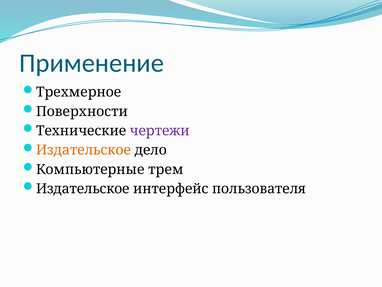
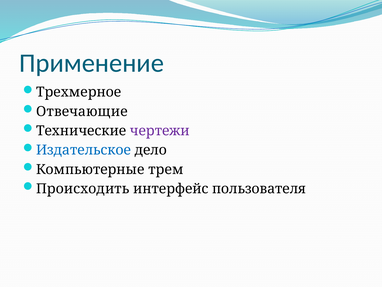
Поверхности: Поверхности -> Отвечающие
Издательское at (83, 150) colour: orange -> blue
Издательское at (83, 188): Издательское -> Происходить
